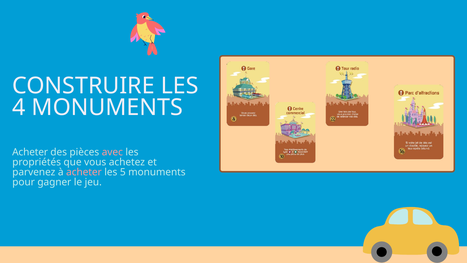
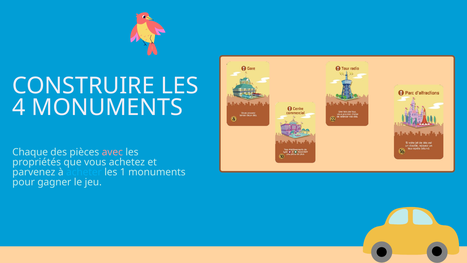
Acheter at (30, 152): Acheter -> Chaque
acheter at (84, 172) colour: pink -> light blue
5: 5 -> 1
